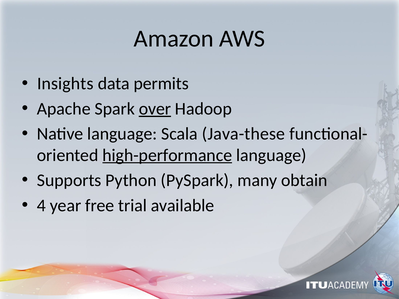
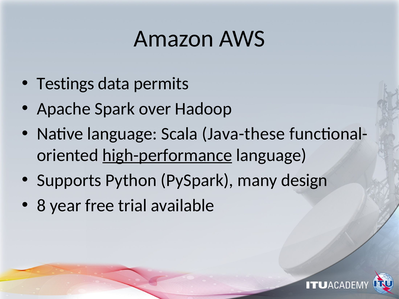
Insights: Insights -> Testings
over underline: present -> none
obtain: obtain -> design
4: 4 -> 8
